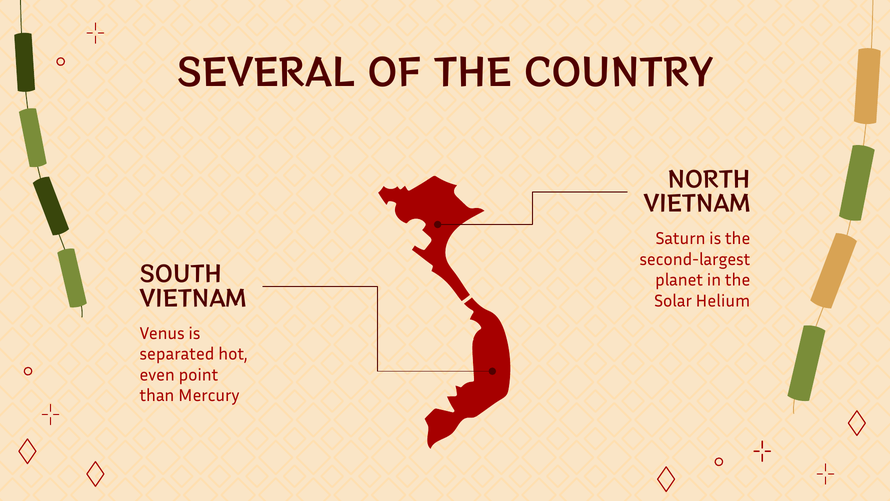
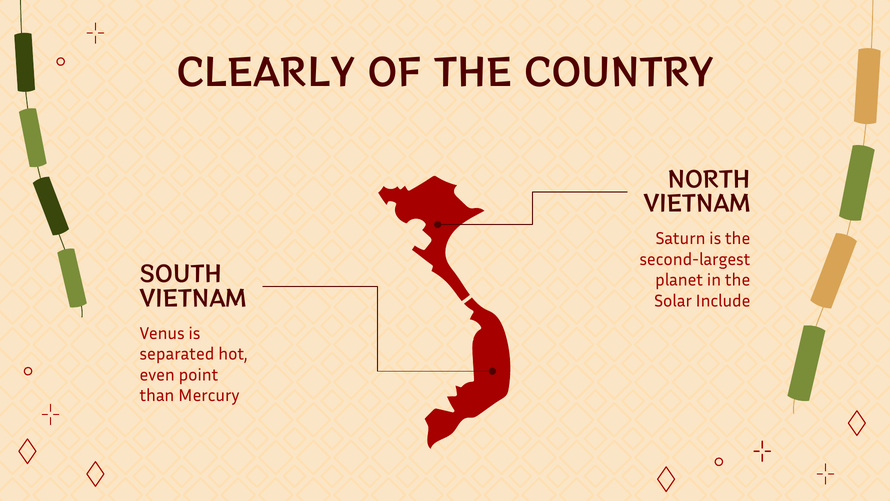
SEVERAL: SEVERAL -> CLEARLY
Helium: Helium -> Include
